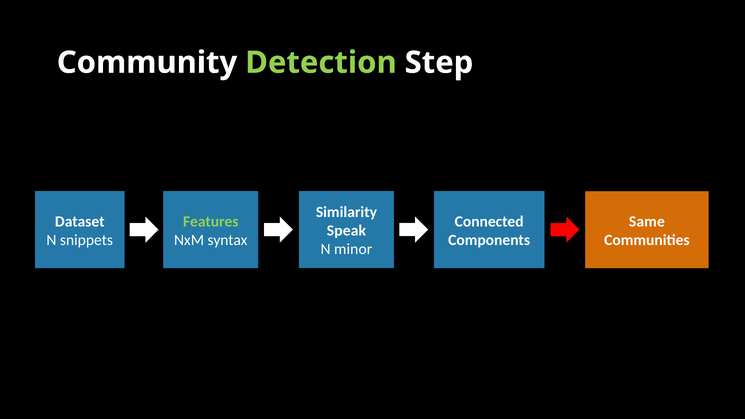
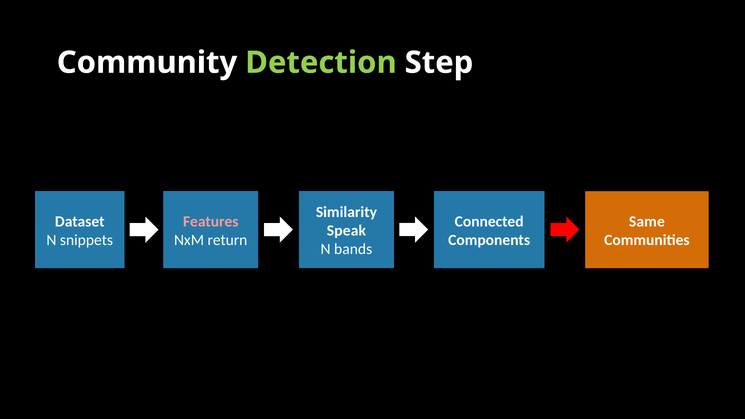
Features colour: light green -> pink
syntax: syntax -> return
minor: minor -> bands
